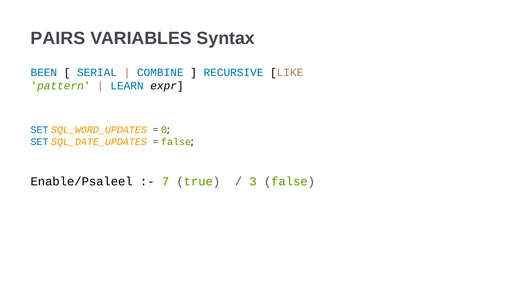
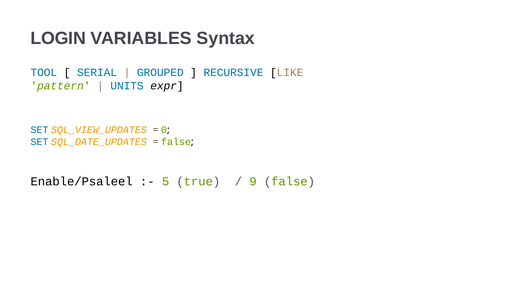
PAIRS: PAIRS -> LOGIN
BEEN: BEEN -> TOOL
COMBINE: COMBINE -> GROUPED
LEARN: LEARN -> UNITS
SQL_WORD_UPDATES: SQL_WORD_UPDATES -> SQL_VIEW_UPDATES
7: 7 -> 5
3: 3 -> 9
